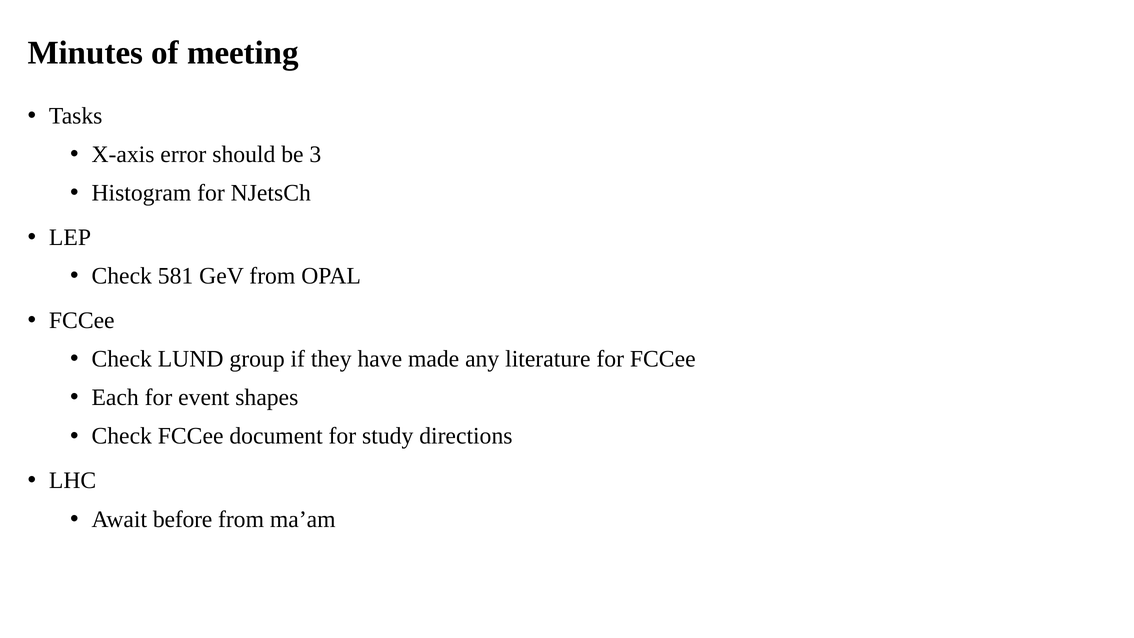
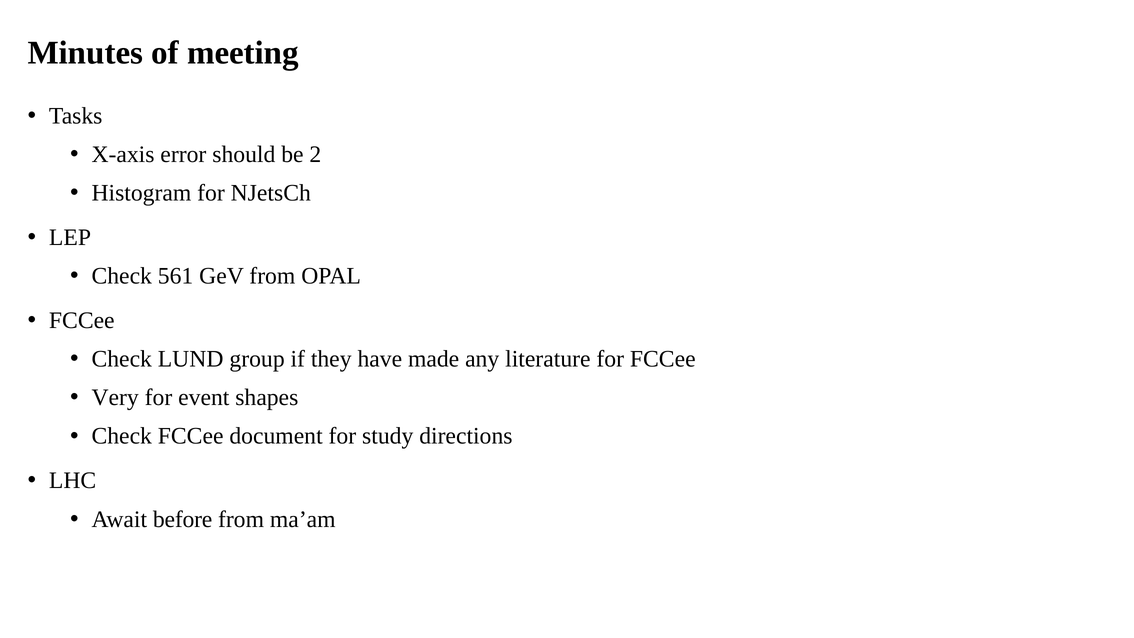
3: 3 -> 2
581: 581 -> 561
Each: Each -> Very
